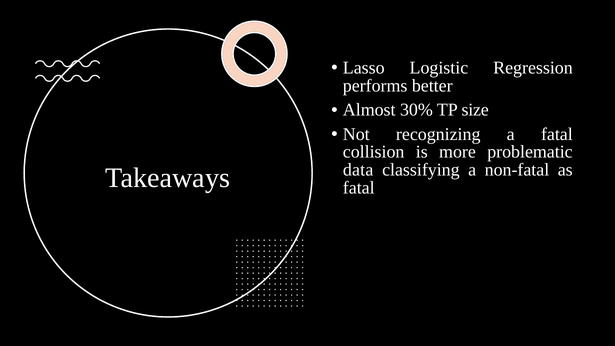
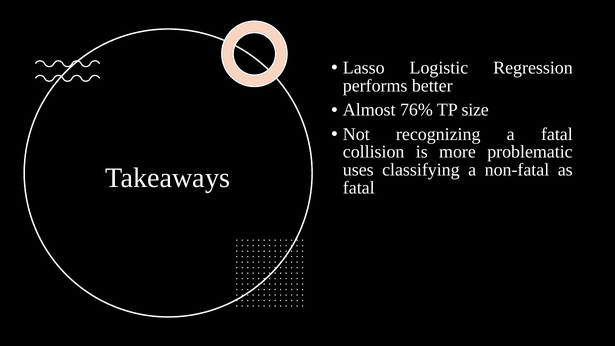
30%: 30% -> 76%
data: data -> uses
